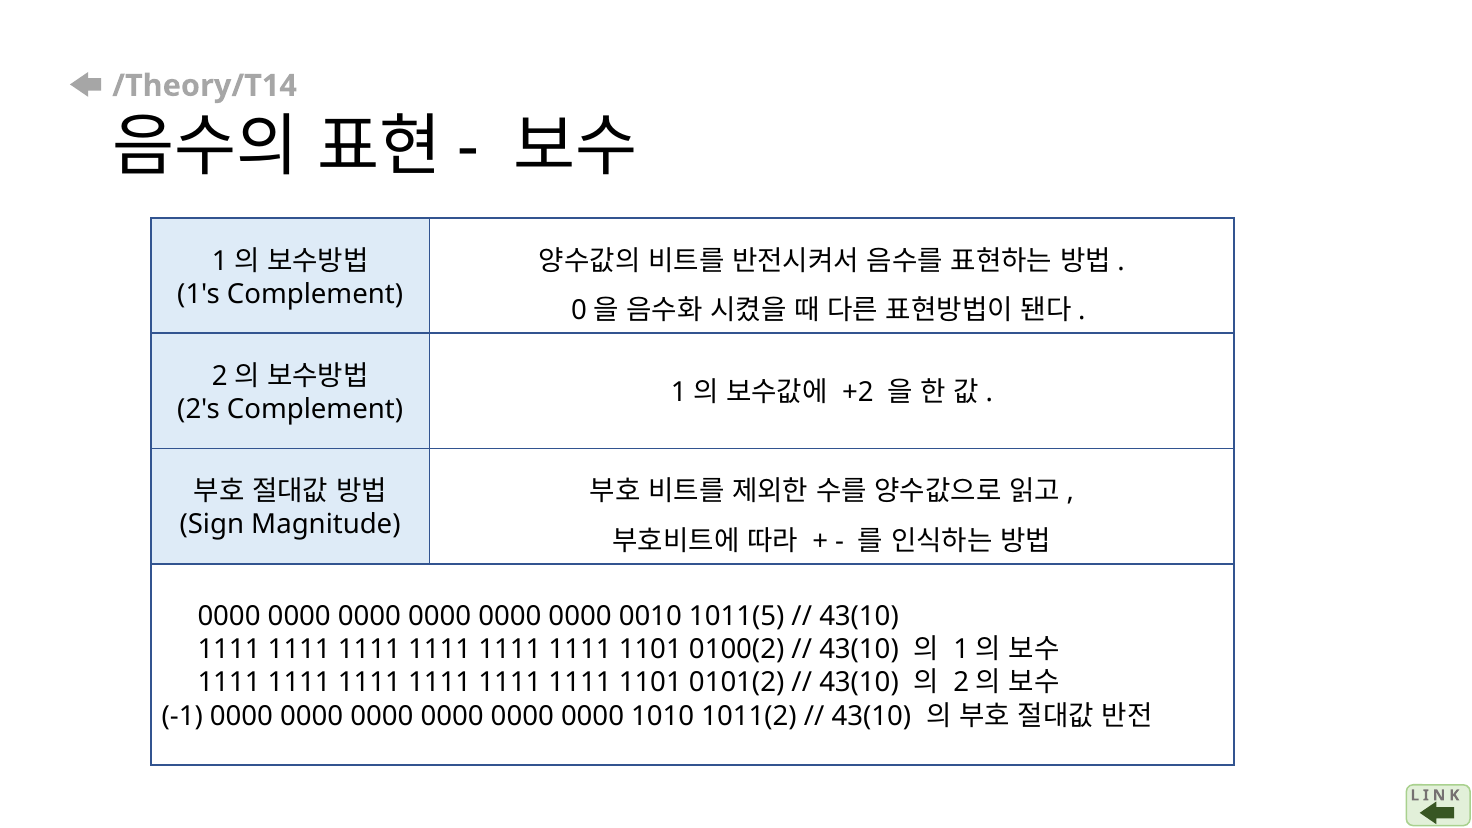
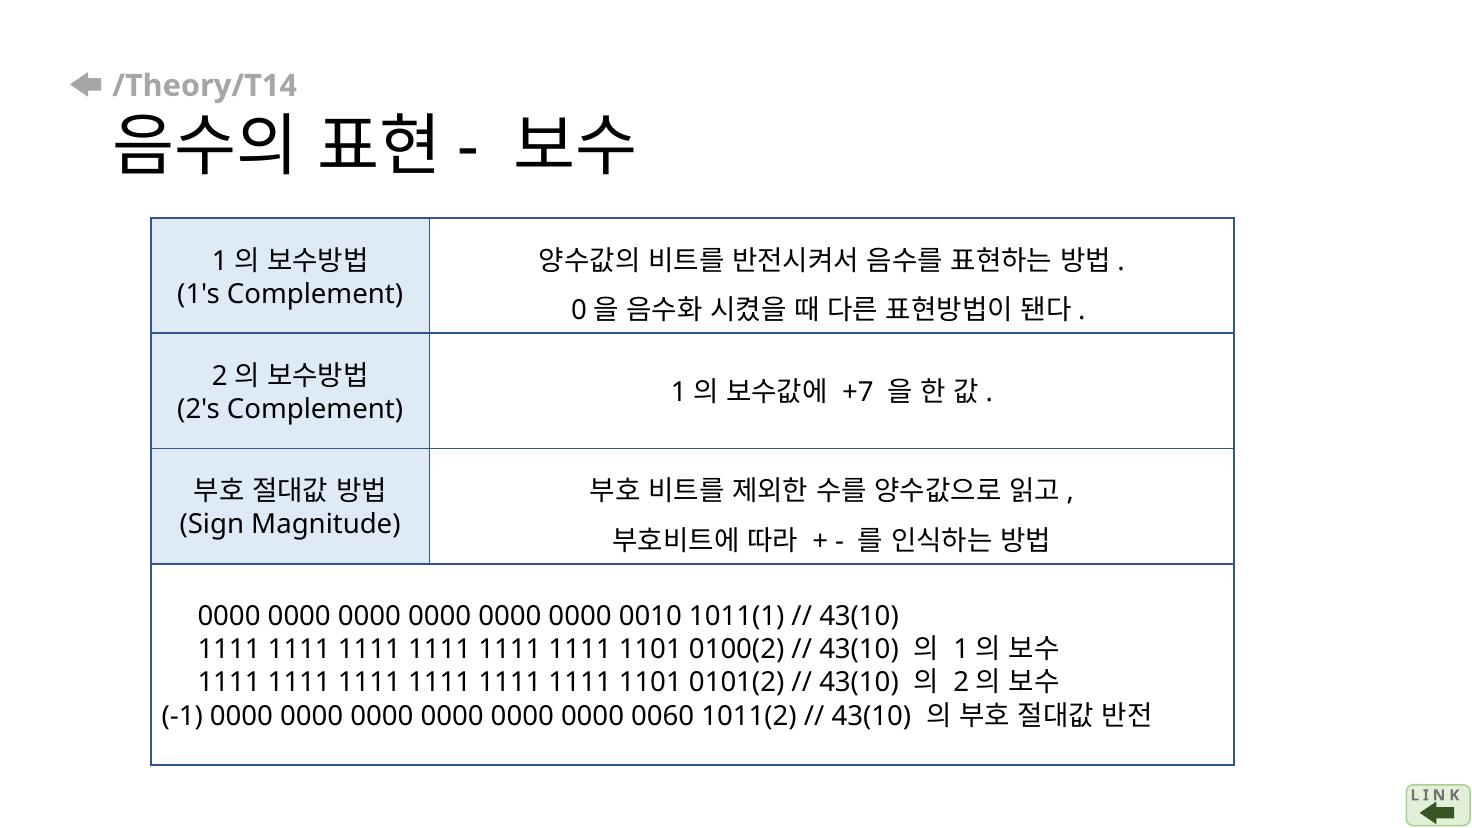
+2: +2 -> +7
1011(5: 1011(5 -> 1011(1
1010: 1010 -> 0060
